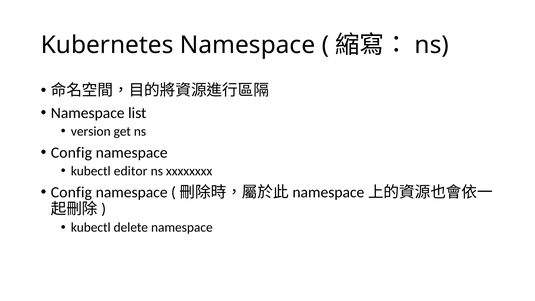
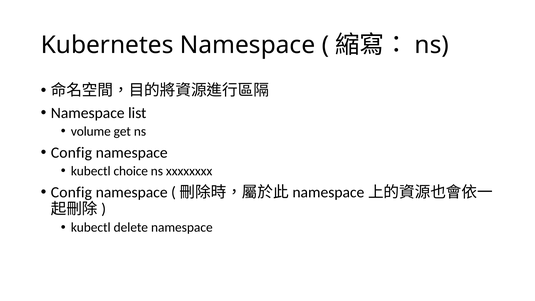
version: version -> volume
editor: editor -> choice
